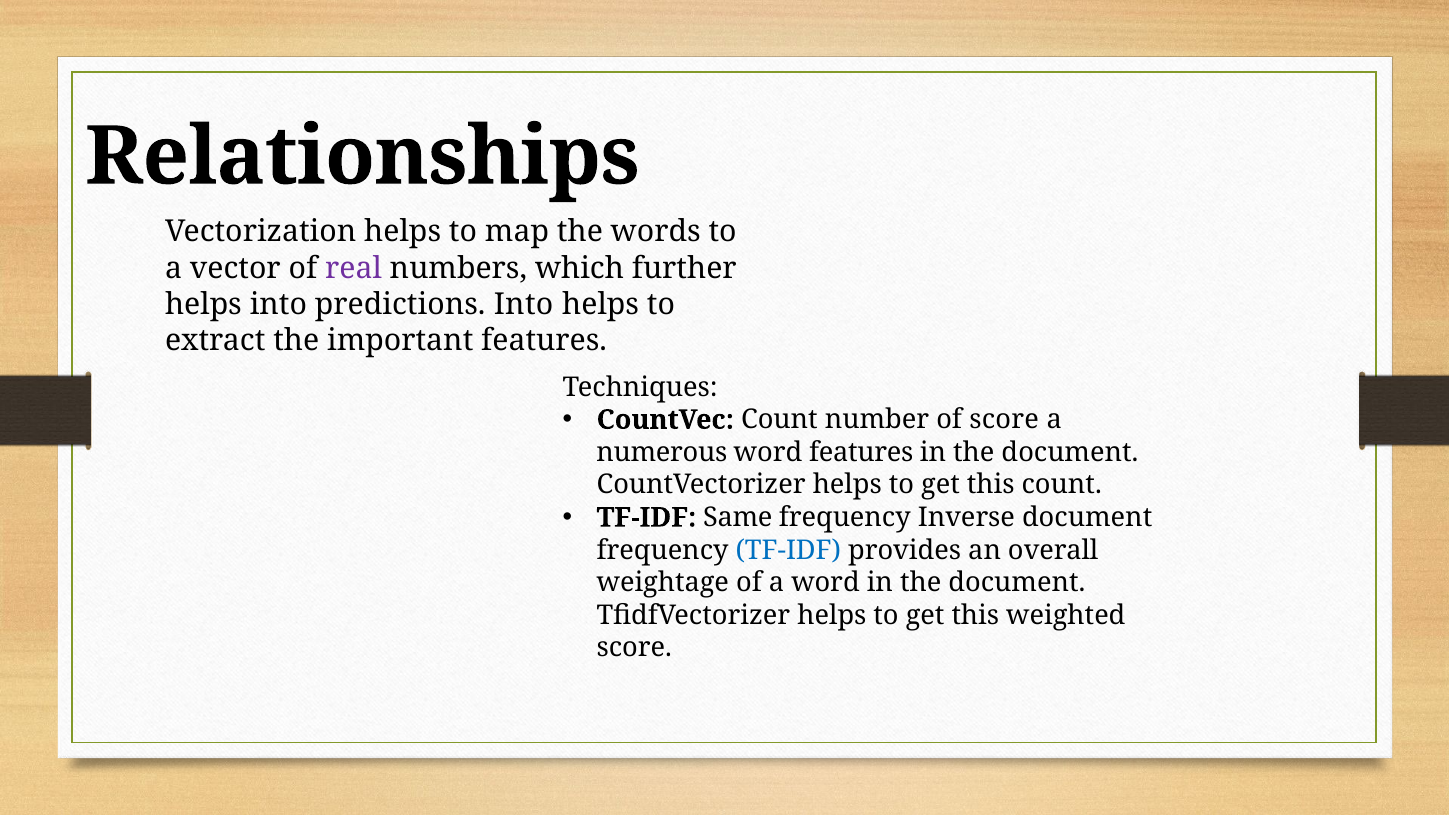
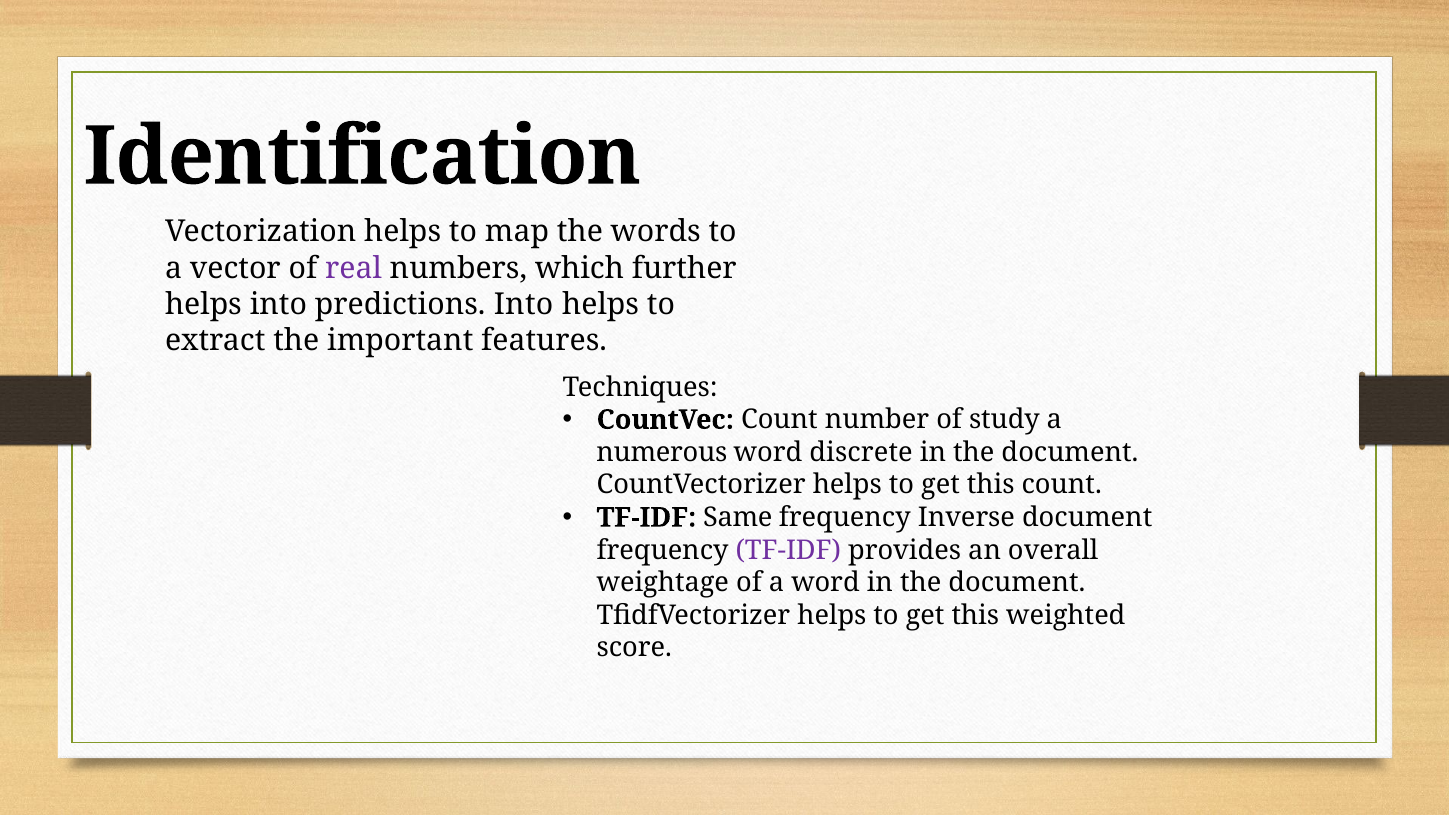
Relationships: Relationships -> Identification
of score: score -> study
word features: features -> discrete
TF-IDF at (788, 550) colour: blue -> purple
